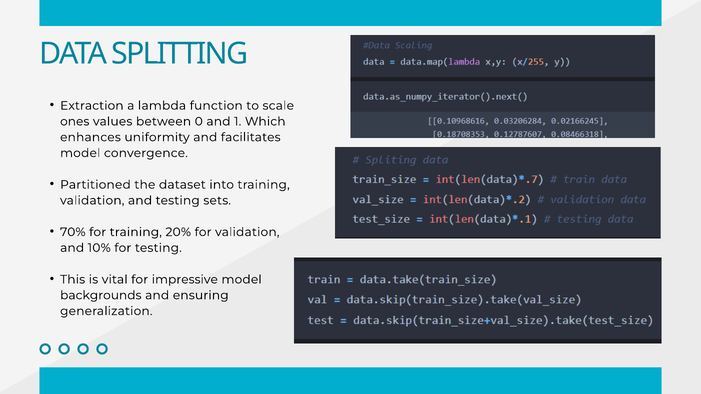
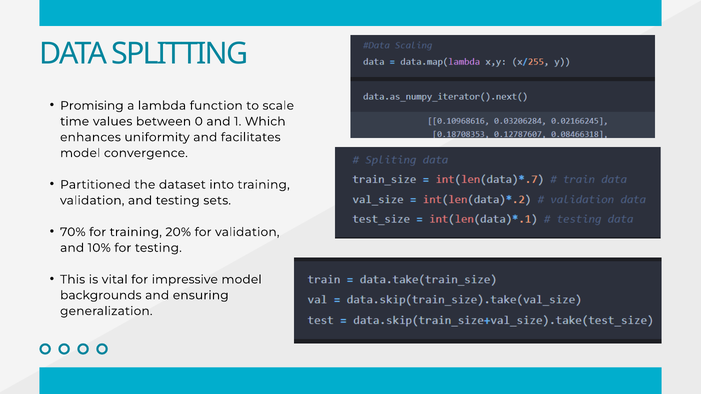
Extraction: Extraction -> Promising
ones: ones -> time
